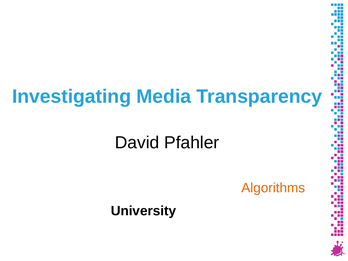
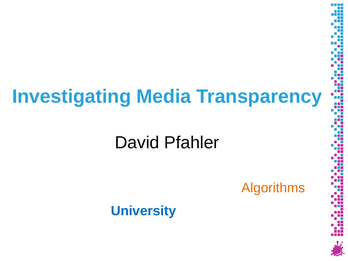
University colour: black -> blue
